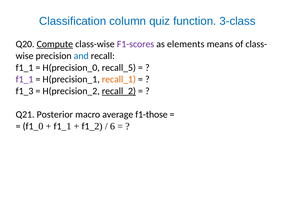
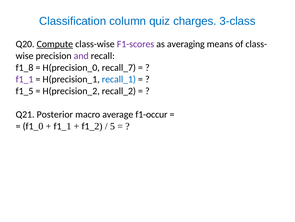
function: function -> charges
elements: elements -> averaging
and colour: blue -> purple
f1_1 at (25, 67): f1_1 -> f1_8
recall_5: recall_5 -> recall_7
recall_1 colour: orange -> blue
f1_3: f1_3 -> f1_5
recall_2 underline: present -> none
f1-those: f1-those -> f1-occur
6: 6 -> 5
